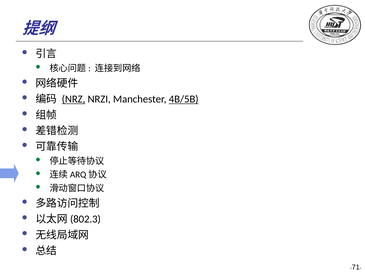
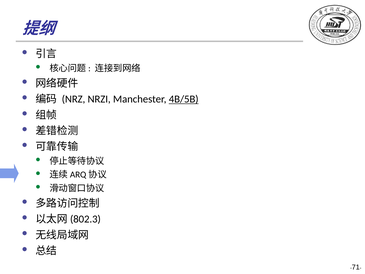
NRZ underline: present -> none
